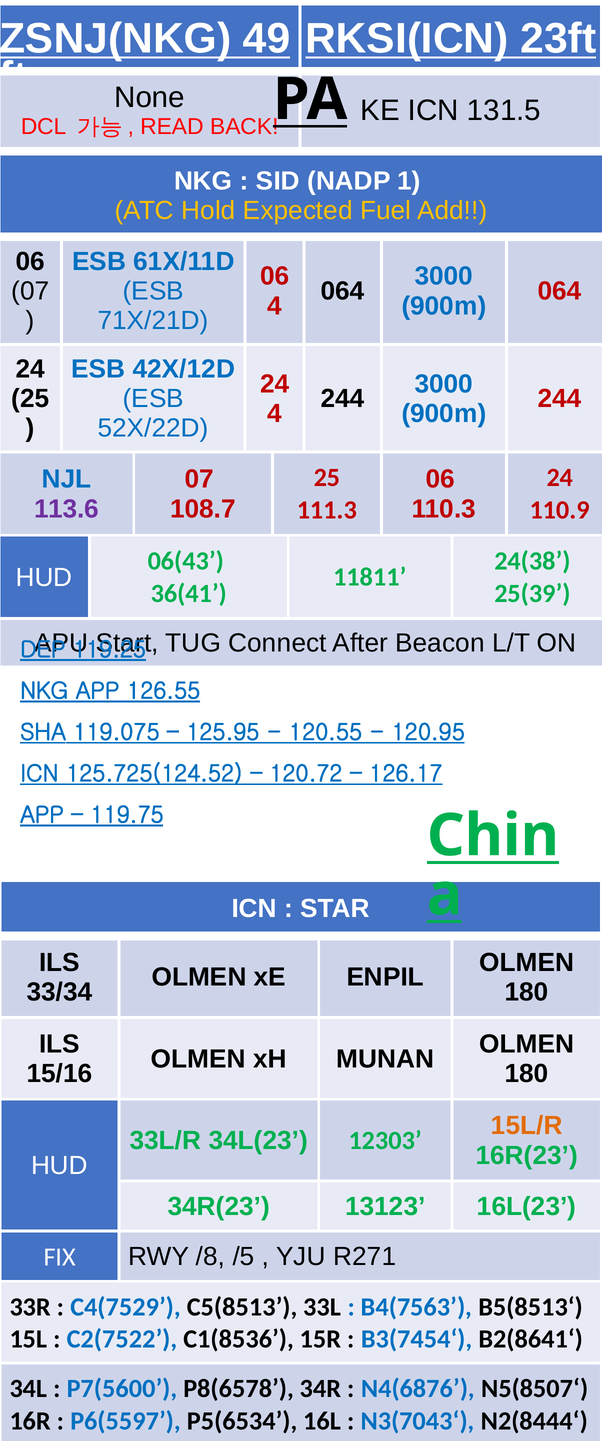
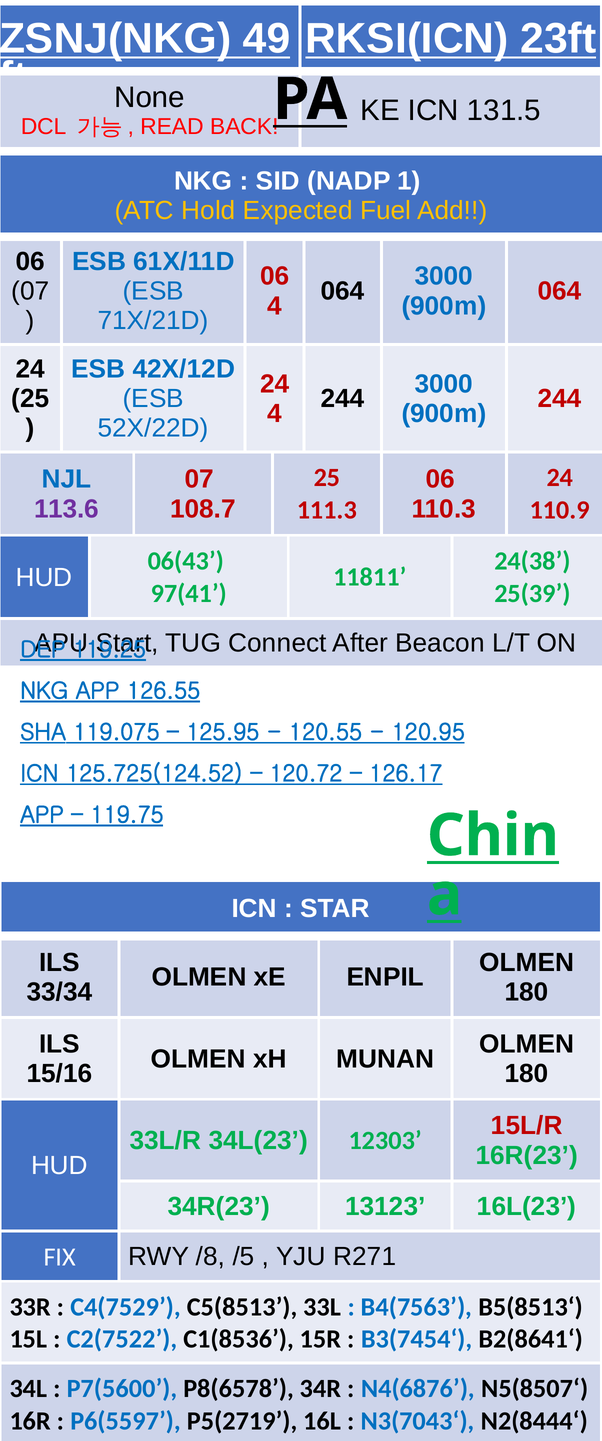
36(41: 36(41 -> 97(41
15L/R colour: orange -> red
P5(6534: P5(6534 -> P5(2719
